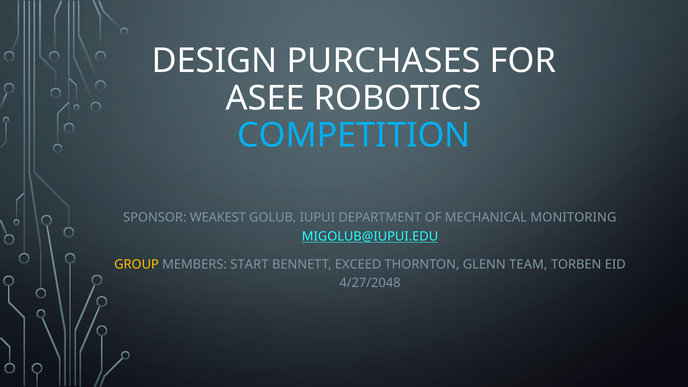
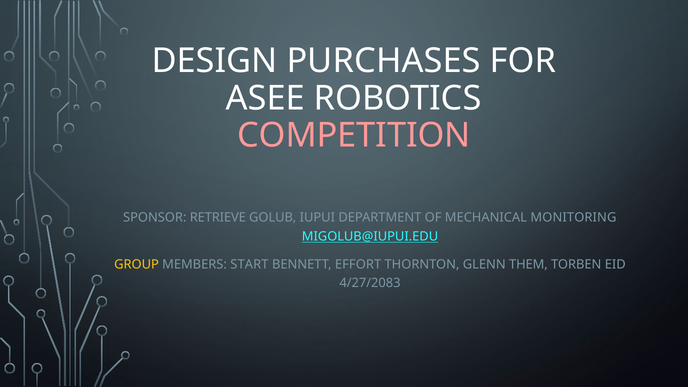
COMPETITION colour: light blue -> pink
WEAKEST: WEAKEST -> RETRIEVE
EXCEED: EXCEED -> EFFORT
TEAM: TEAM -> THEM
4/27/2048: 4/27/2048 -> 4/27/2083
